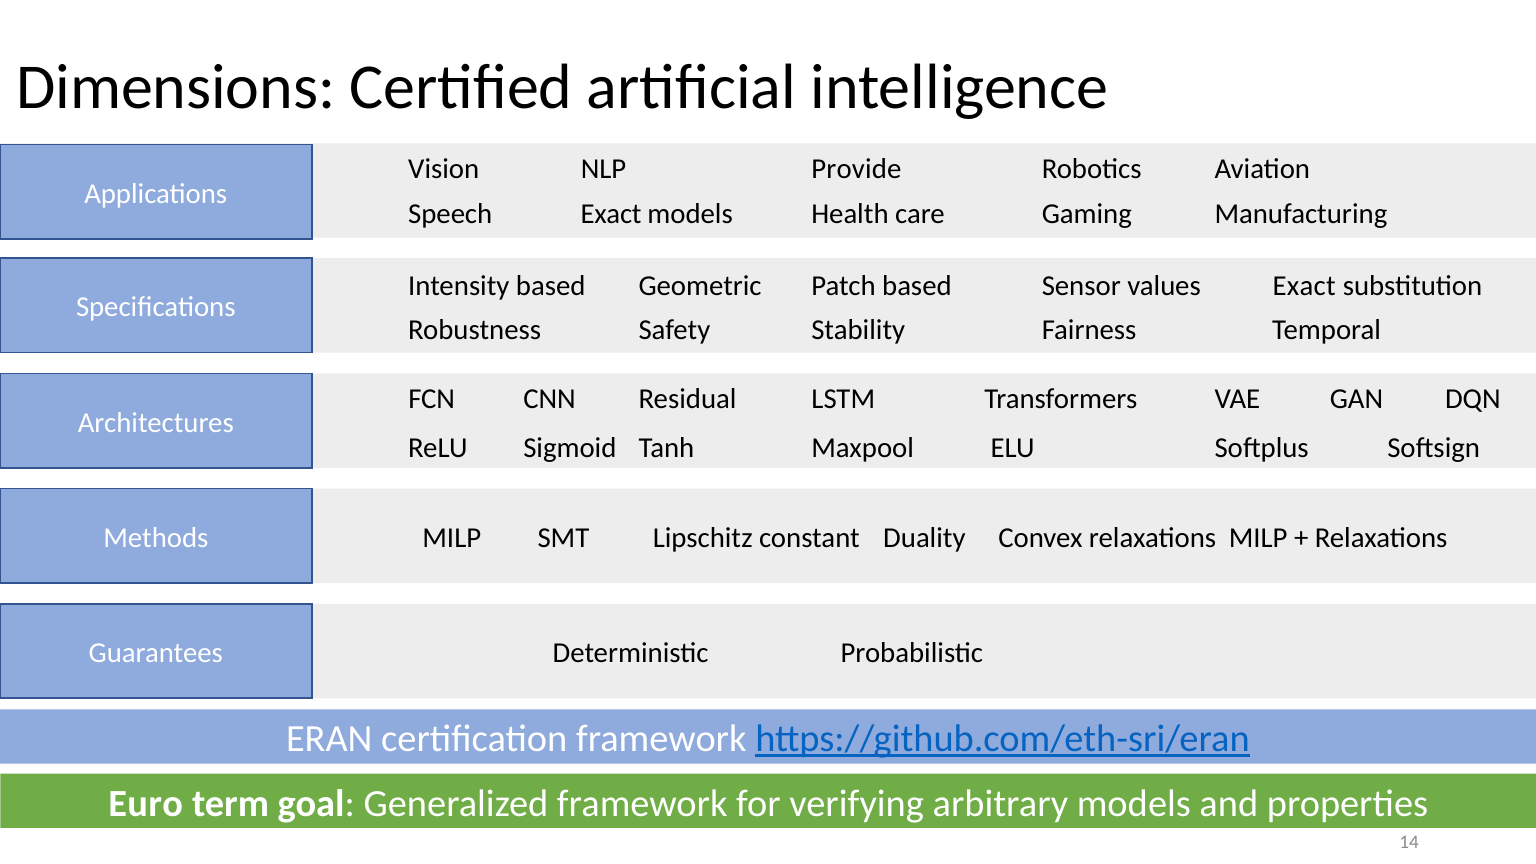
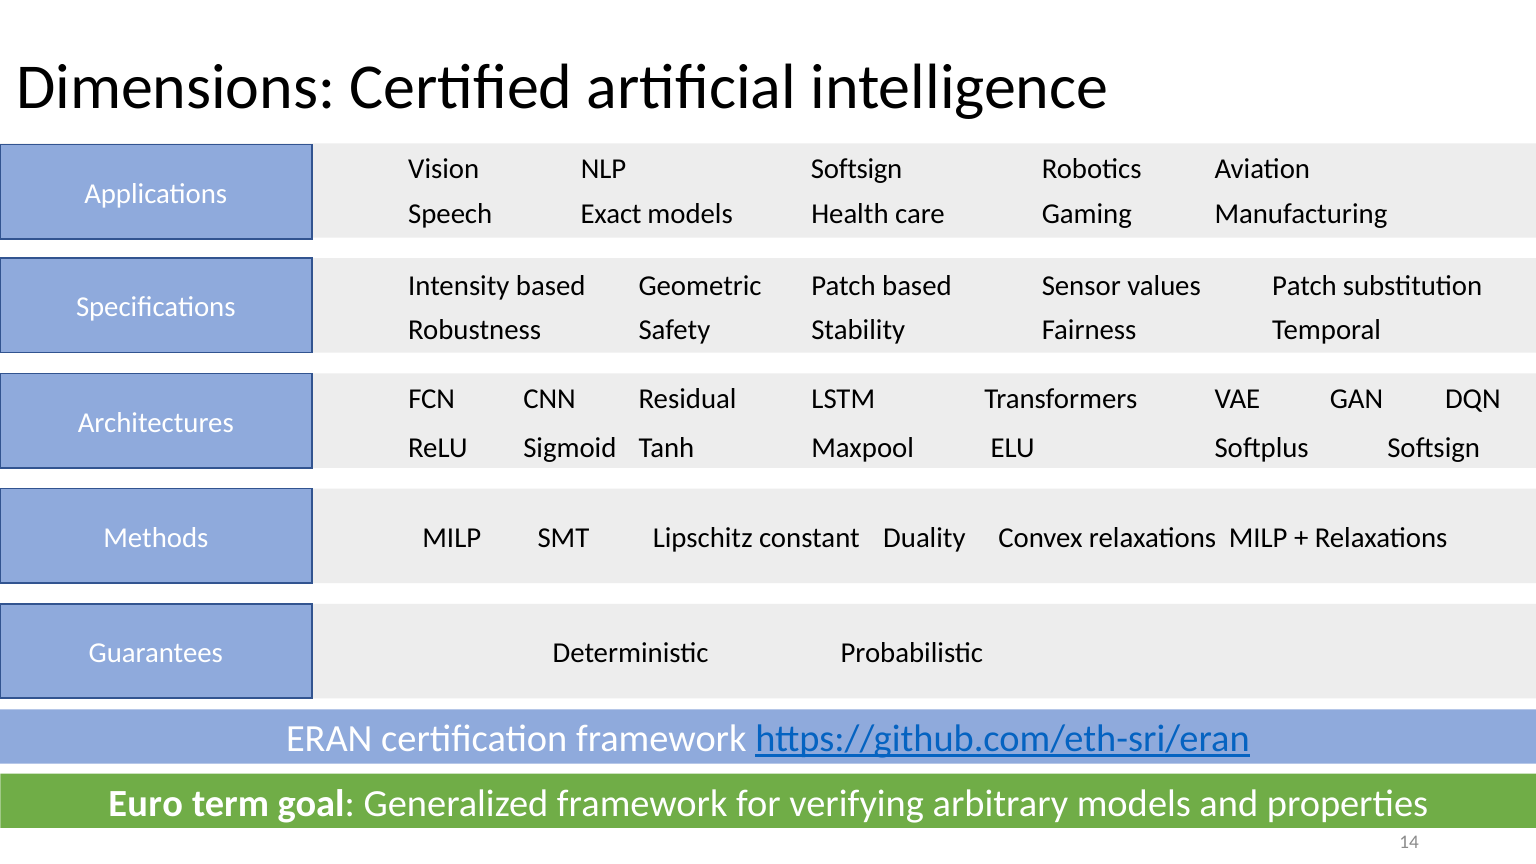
NLP Provide: Provide -> Softsign
values Exact: Exact -> Patch
